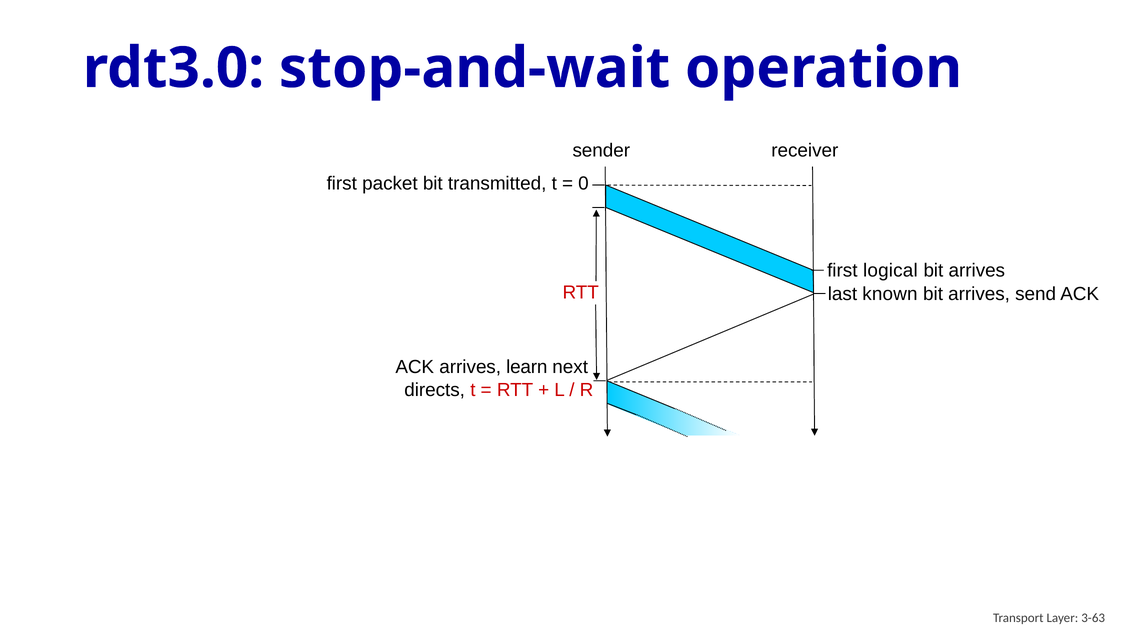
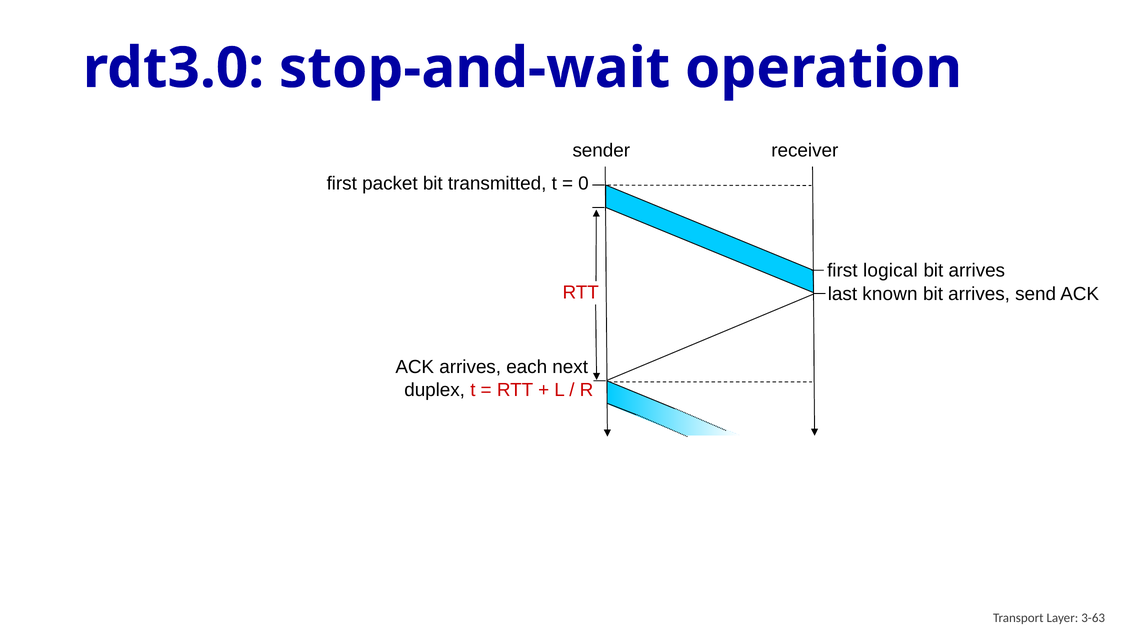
learn: learn -> each
directs: directs -> duplex
